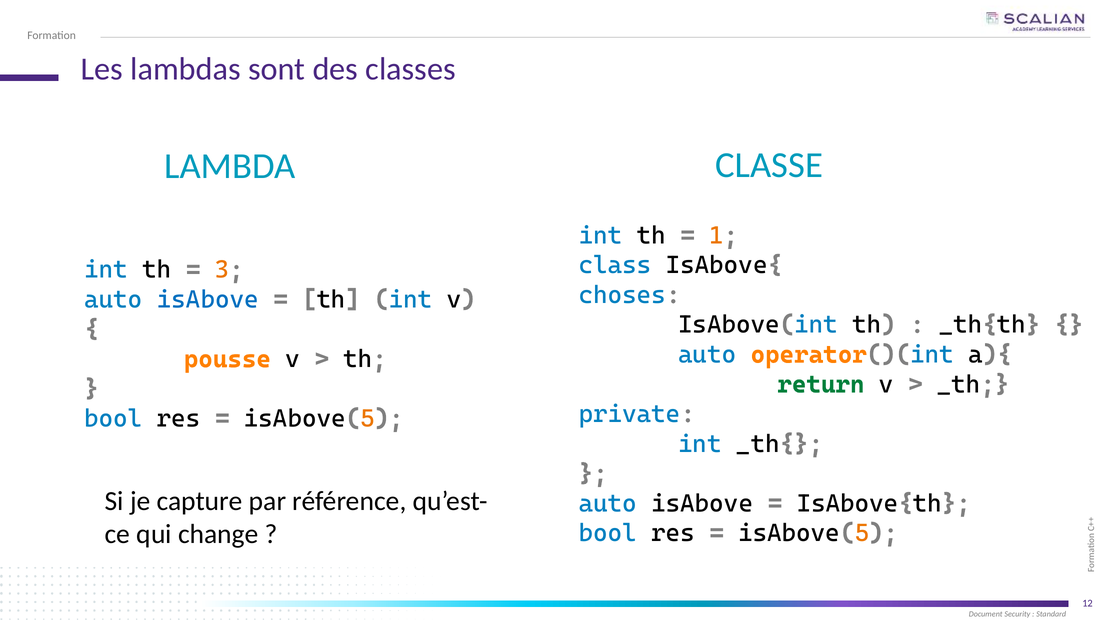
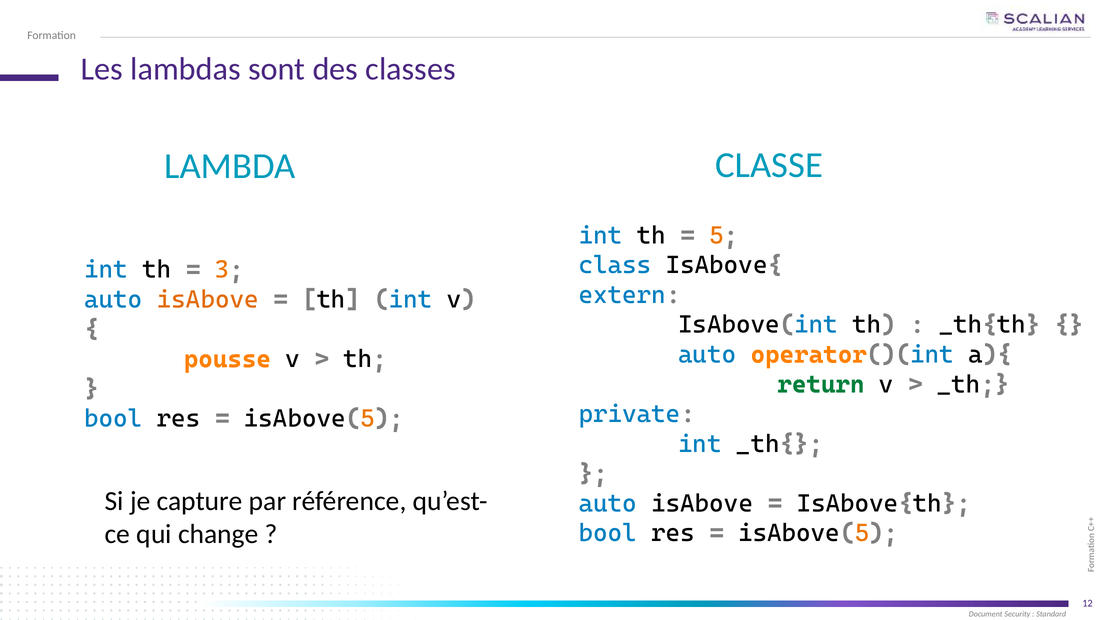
1 at (716, 236): 1 -> 5
choses: choses -> extern
isAbove at (208, 300) colour: blue -> orange
